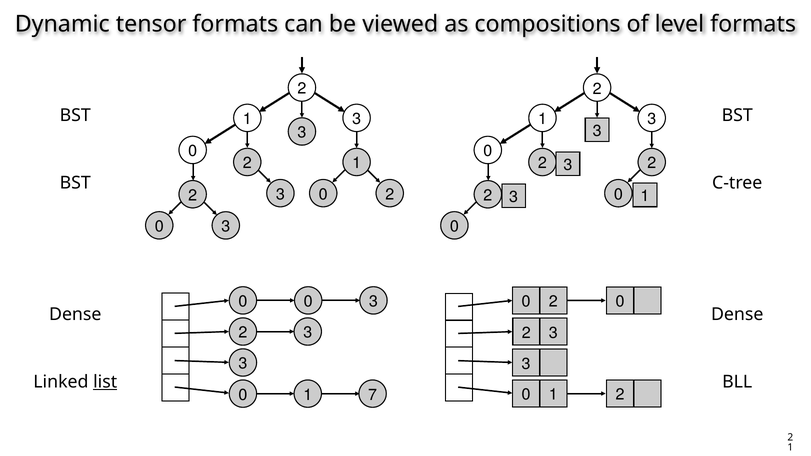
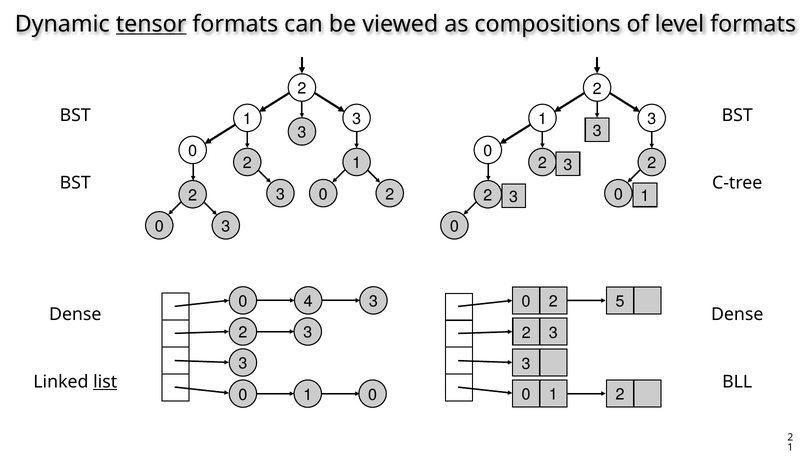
tensor underline: none -> present
0 0: 0 -> 4
0 at (620, 302): 0 -> 5
0 1 7: 7 -> 0
